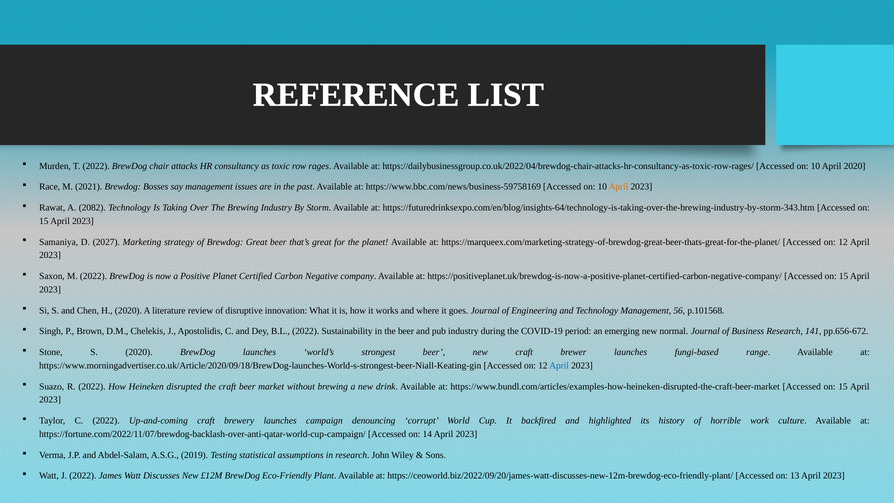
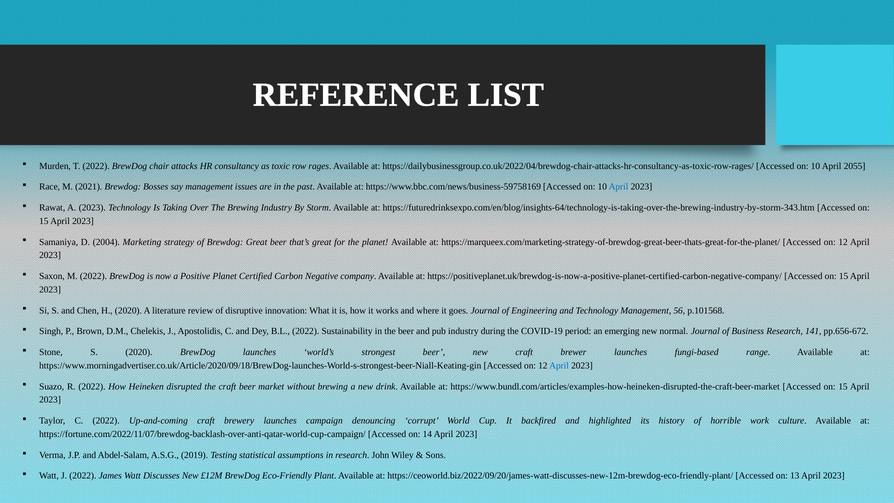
April 2020: 2020 -> 2055
April at (619, 187) colour: orange -> blue
A 2082: 2082 -> 2023
2027: 2027 -> 2004
